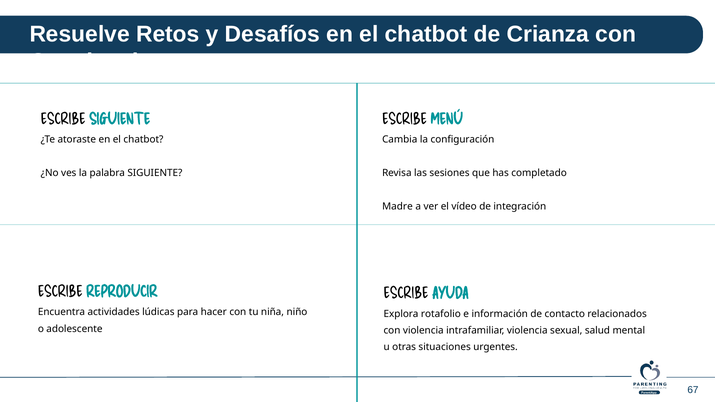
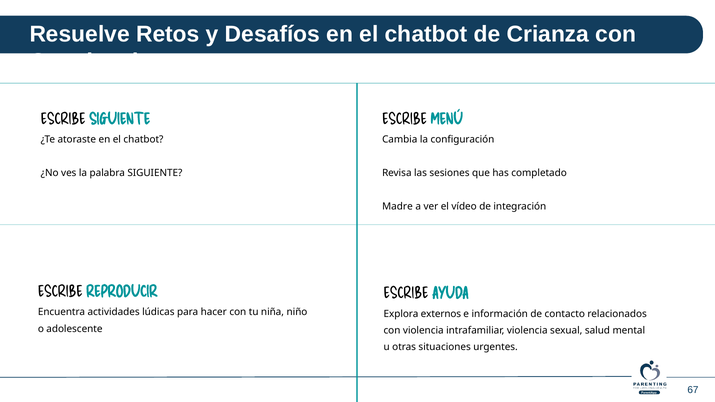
rotafolio: rotafolio -> externos
